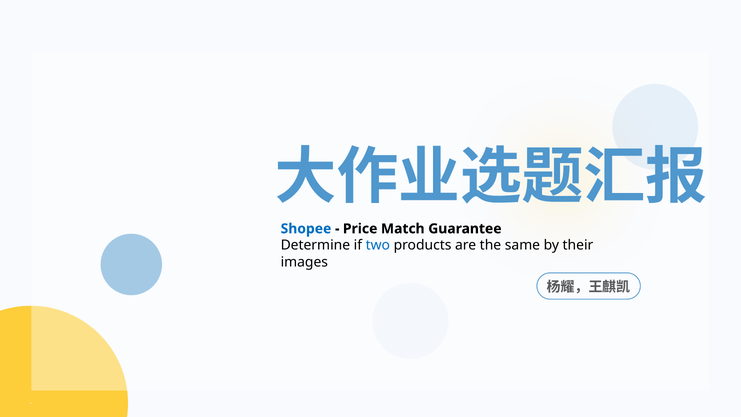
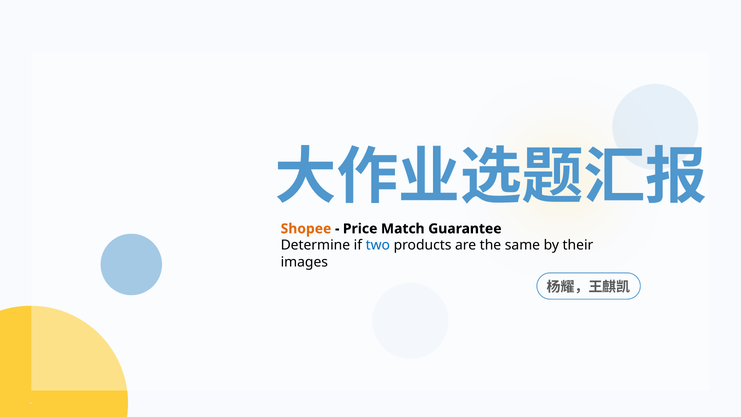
Shopee colour: blue -> orange
